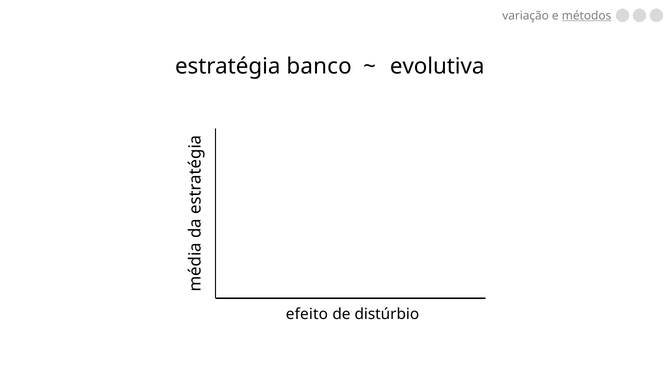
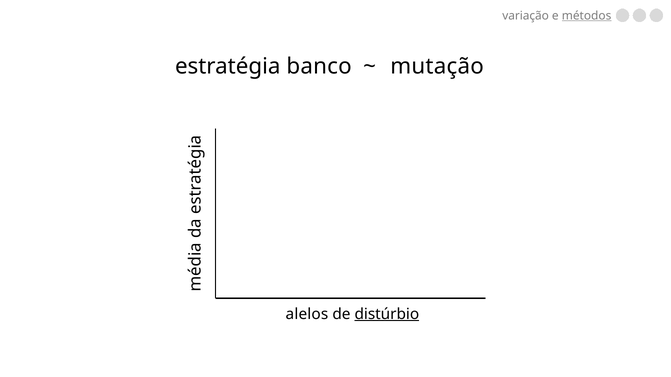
evolutiva: evolutiva -> mutação
efeito: efeito -> alelos
distúrbio underline: none -> present
